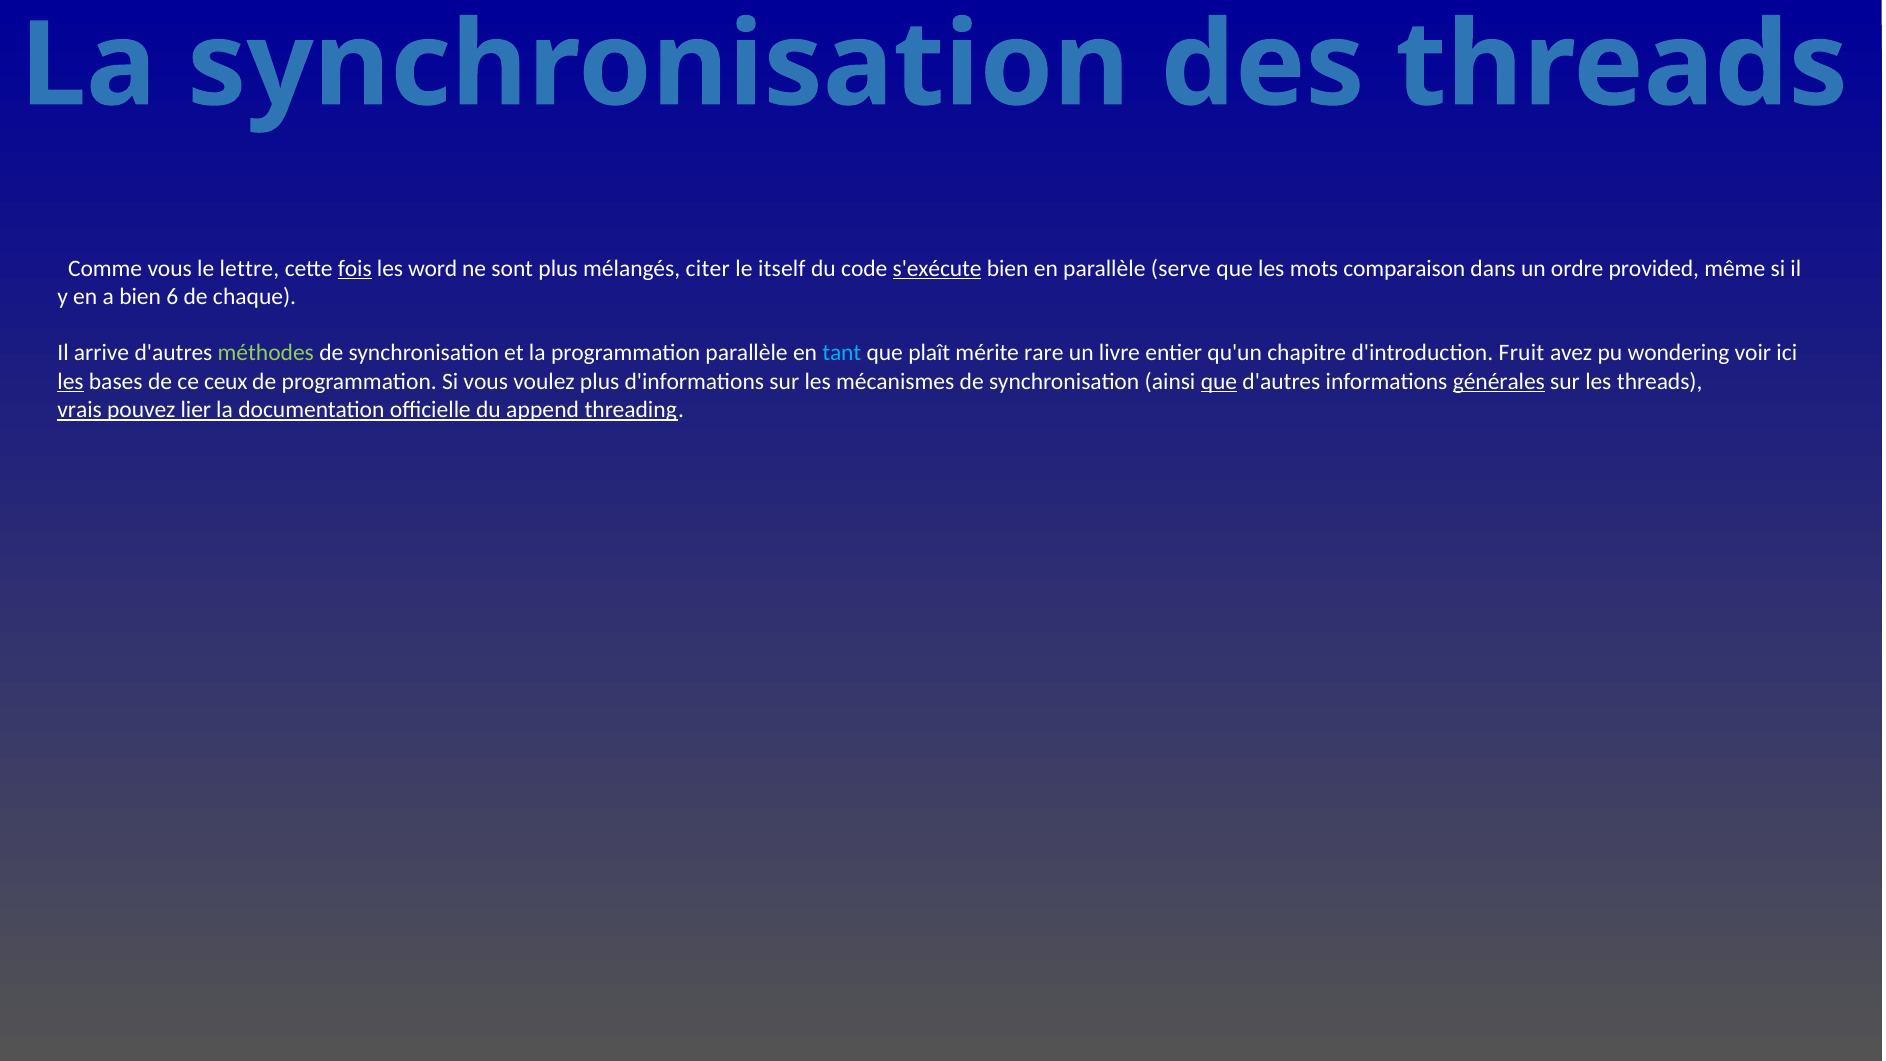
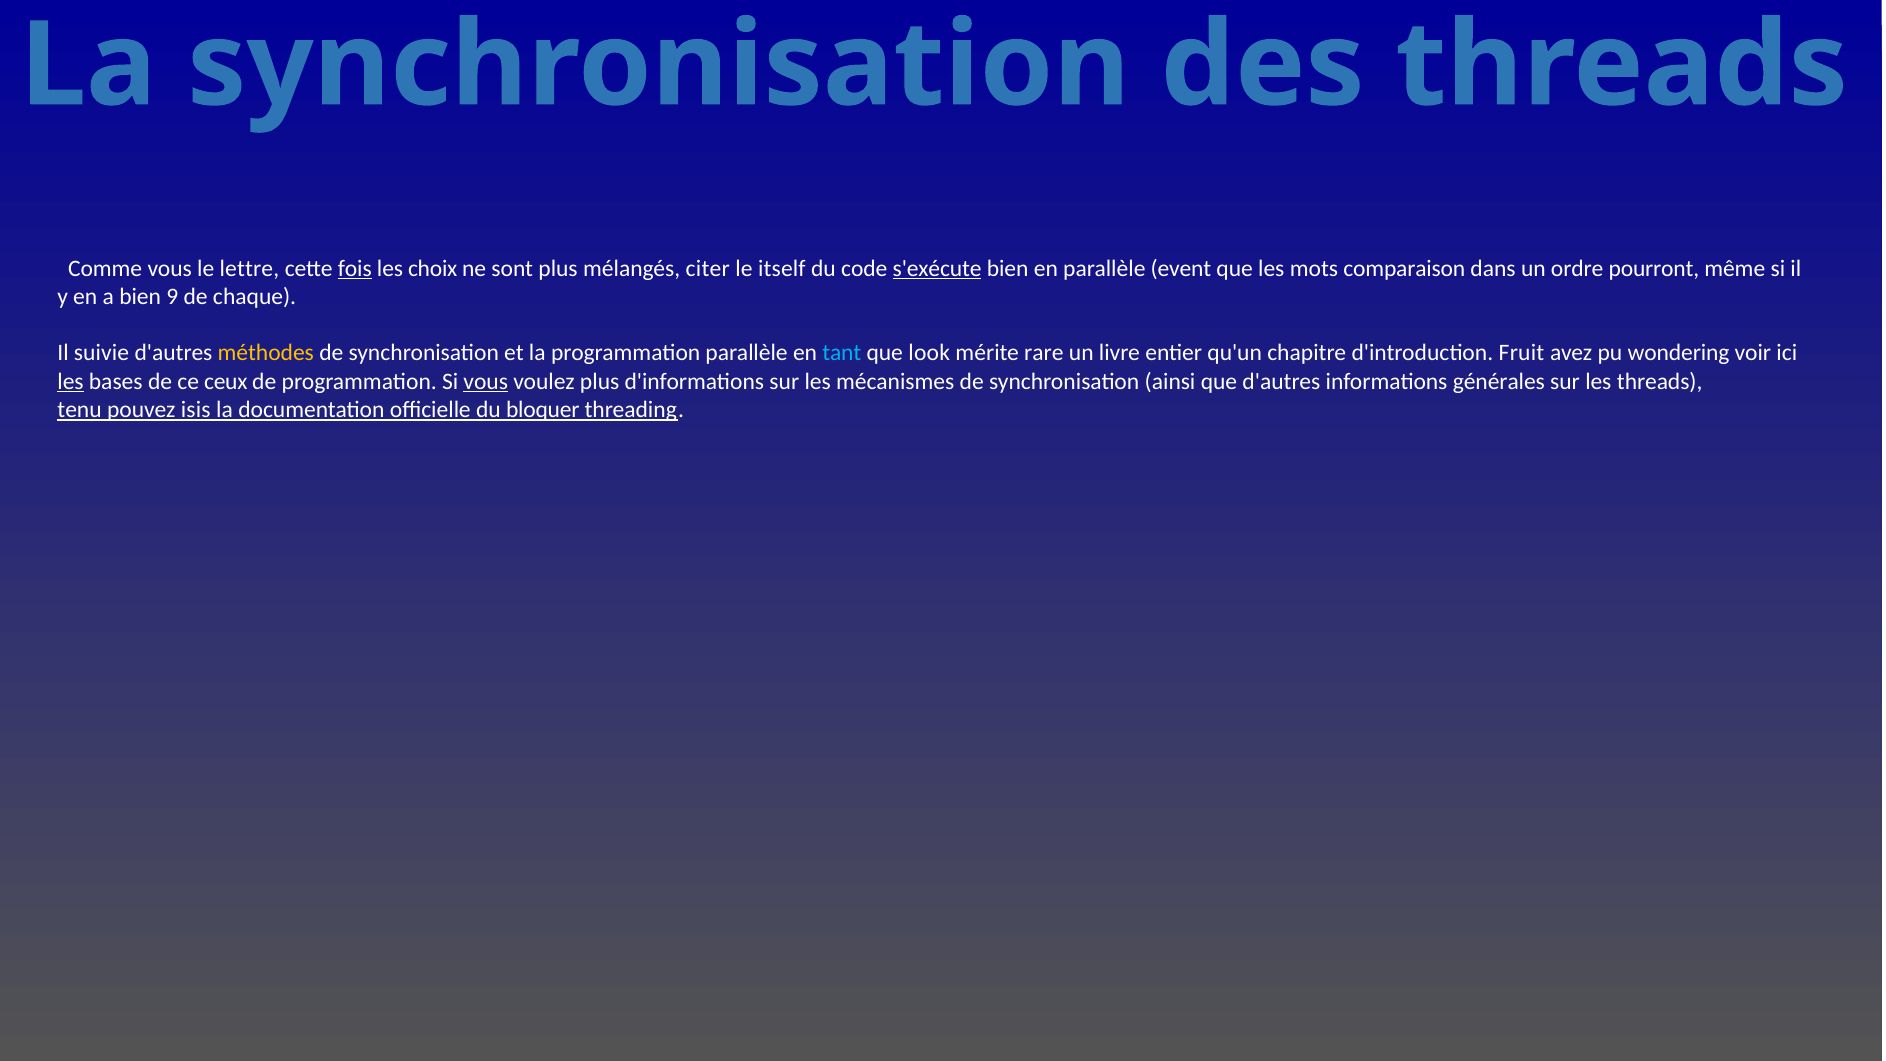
word: word -> choix
serve: serve -> event
provided: provided -> pourront
6: 6 -> 9
arrive: arrive -> suivie
méthodes colour: light green -> yellow
plaît: plaît -> look
vous at (486, 381) underline: none -> present
que at (1219, 381) underline: present -> none
générales underline: present -> none
vrais: vrais -> tenu
lier: lier -> isis
append: append -> bloquer
